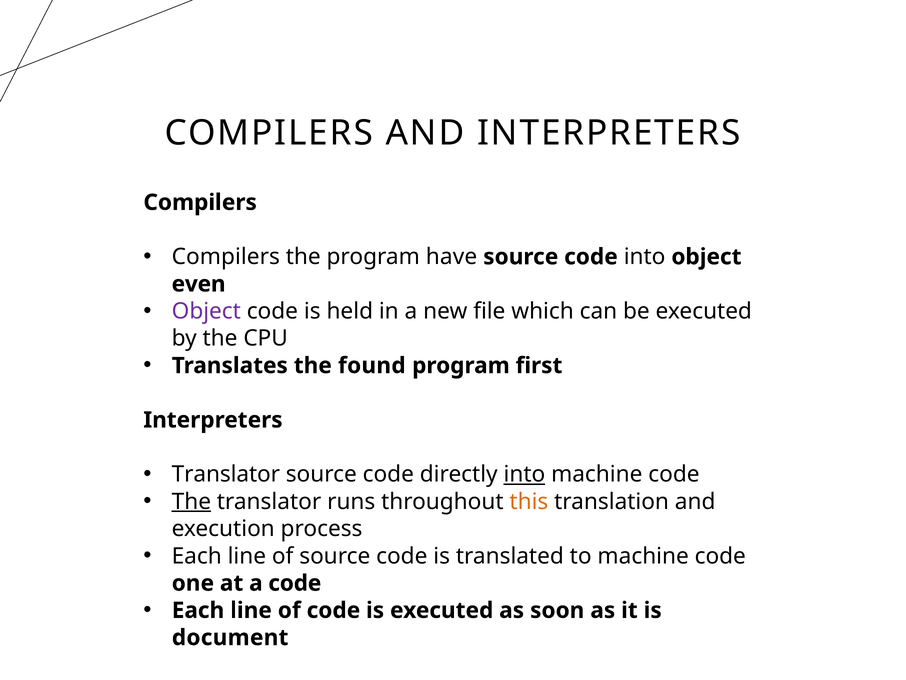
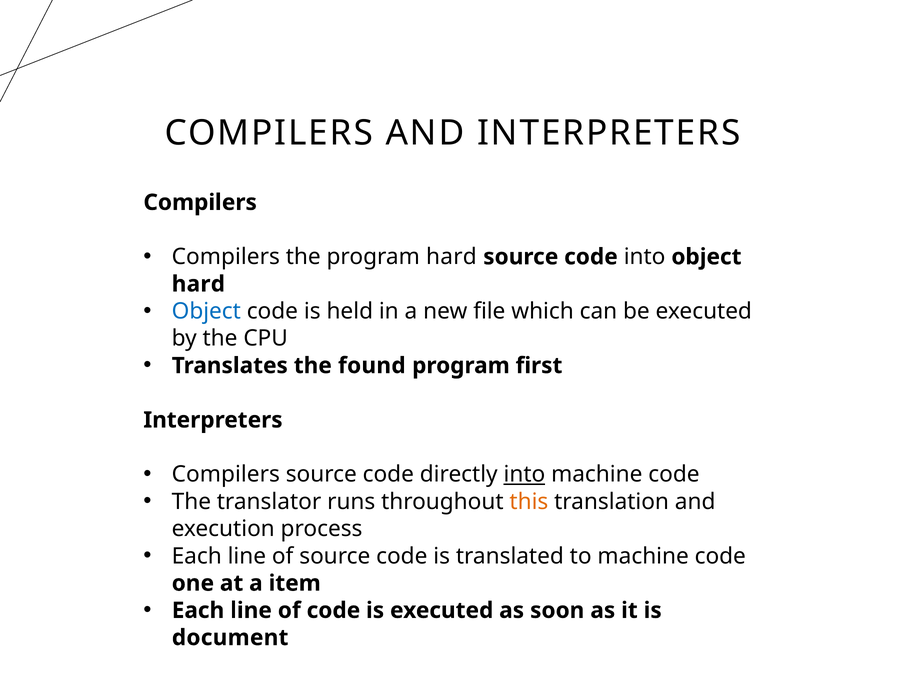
program have: have -> hard
even at (199, 284): even -> hard
Object at (206, 311) colour: purple -> blue
Translator at (226, 474): Translator -> Compilers
The at (191, 501) underline: present -> none
a code: code -> item
